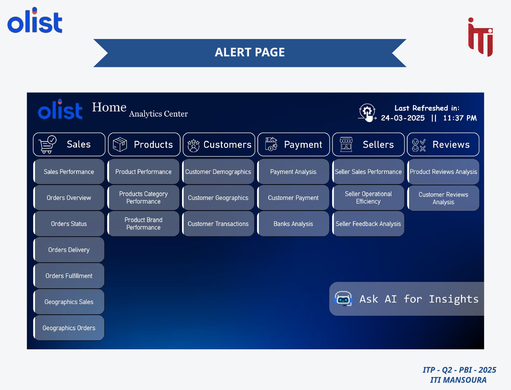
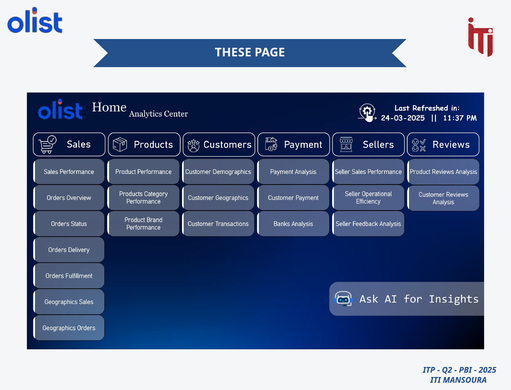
ALERT: ALERT -> THESE
